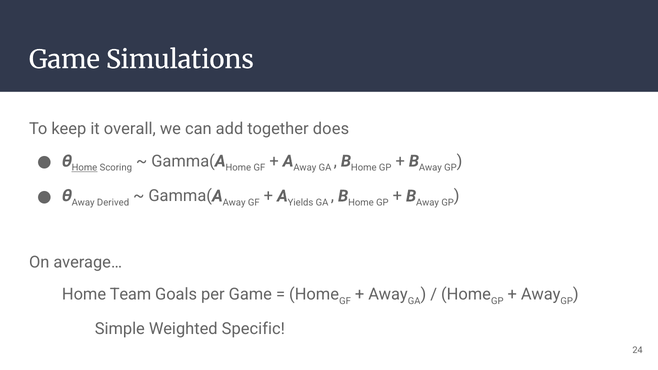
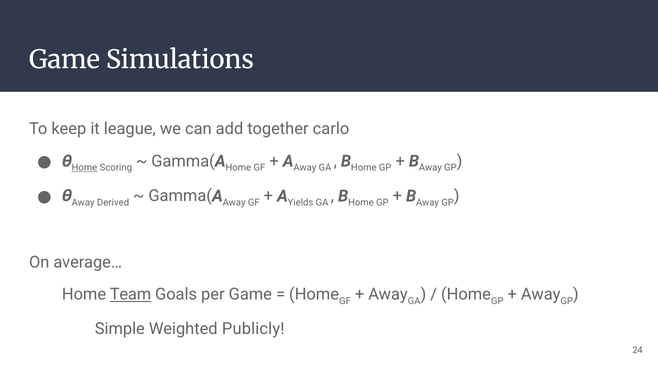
overall: overall -> league
does: does -> carlo
Team underline: none -> present
Specific: Specific -> Publicly
